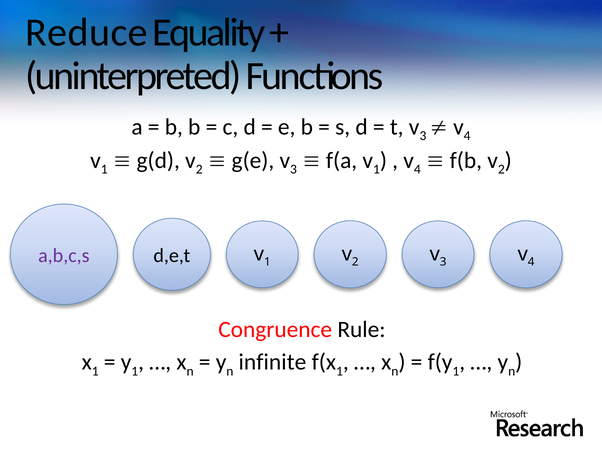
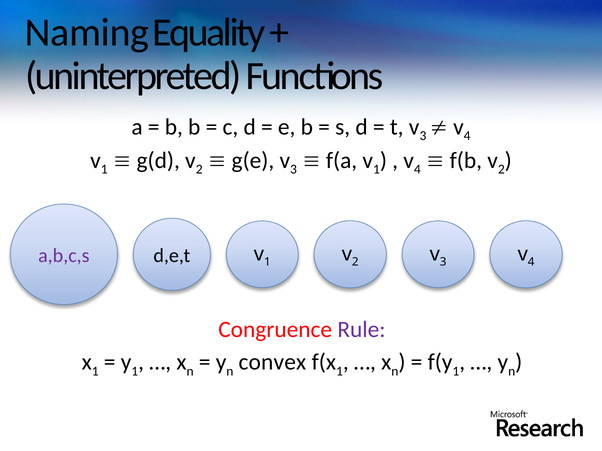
Reduce: Reduce -> Naming
Rule colour: black -> purple
infinite: infinite -> convex
